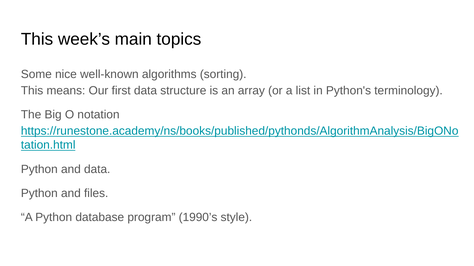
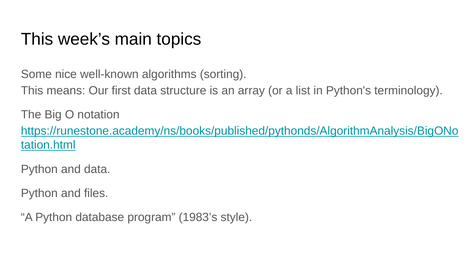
1990’s: 1990’s -> 1983’s
